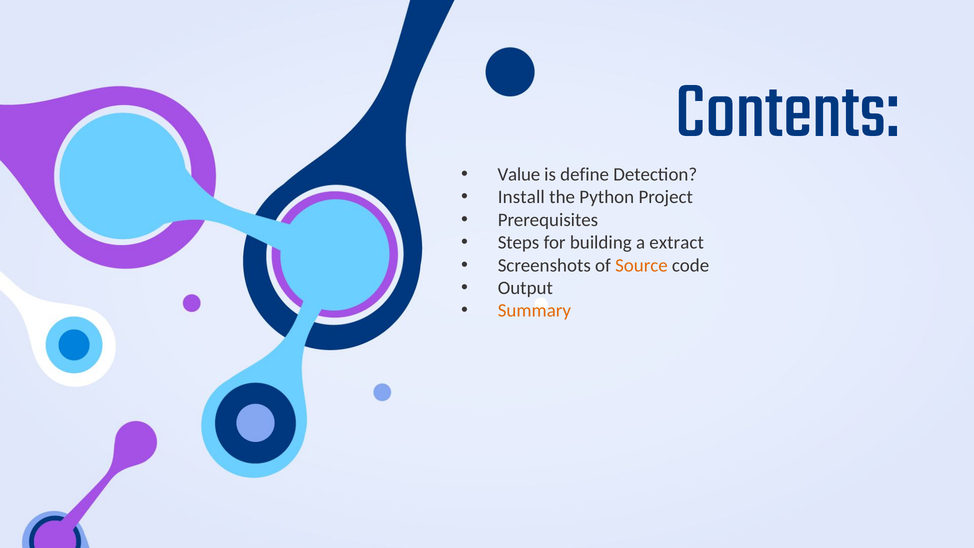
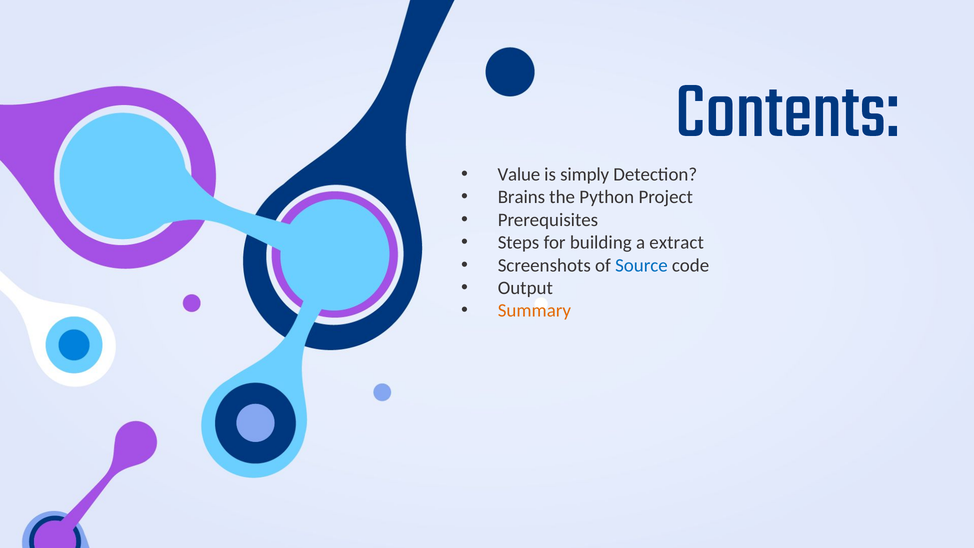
define: define -> simply
Install: Install -> Brains
Source colour: orange -> blue
